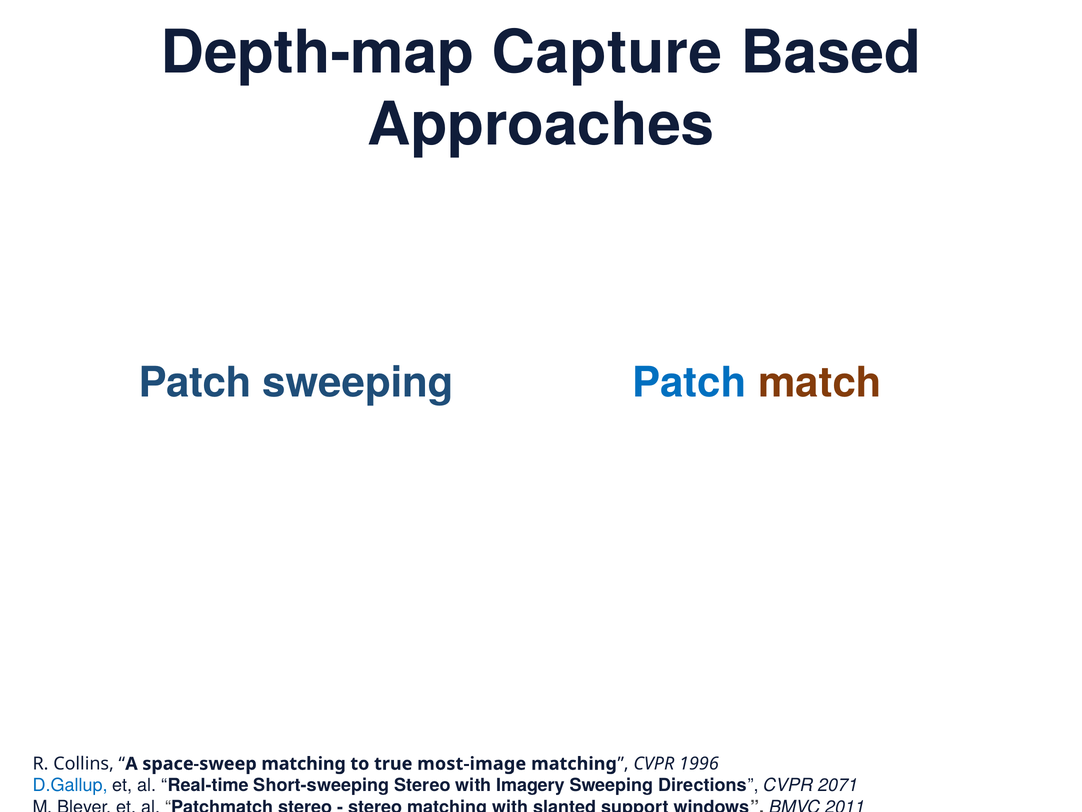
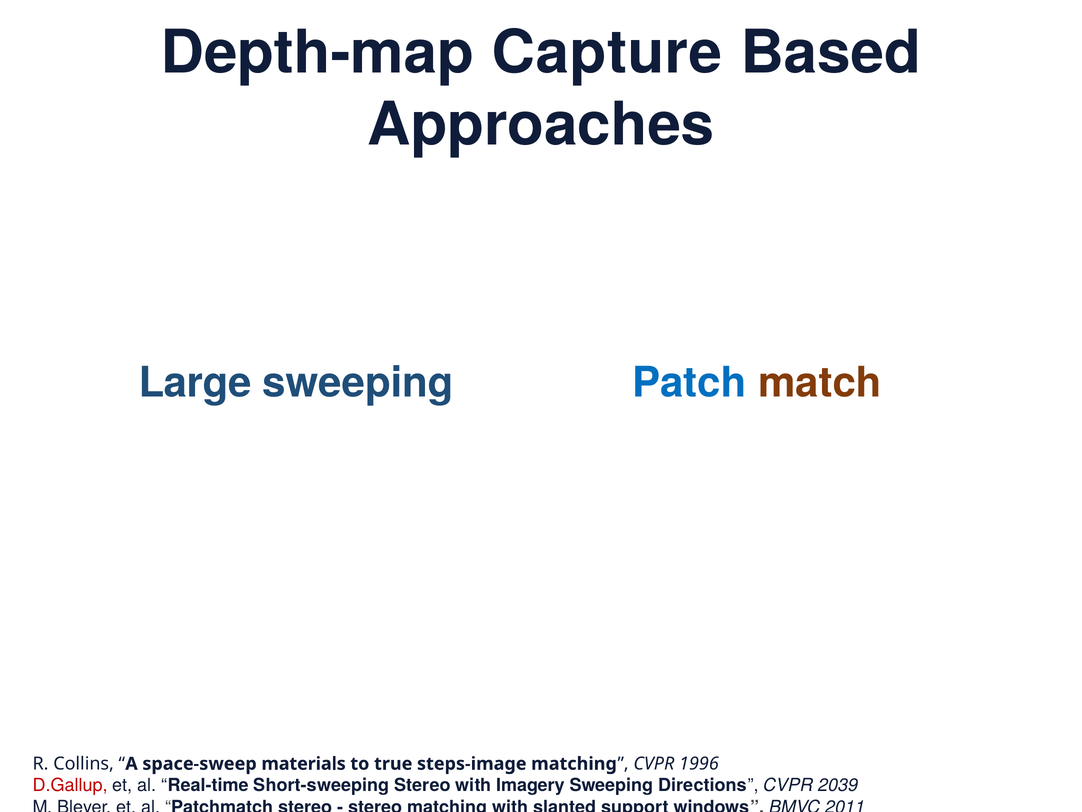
Patch at (195, 383): Patch -> Large
space-sweep matching: matching -> materials
most-image: most-image -> steps-image
D.Gallup colour: blue -> red
2071: 2071 -> 2039
